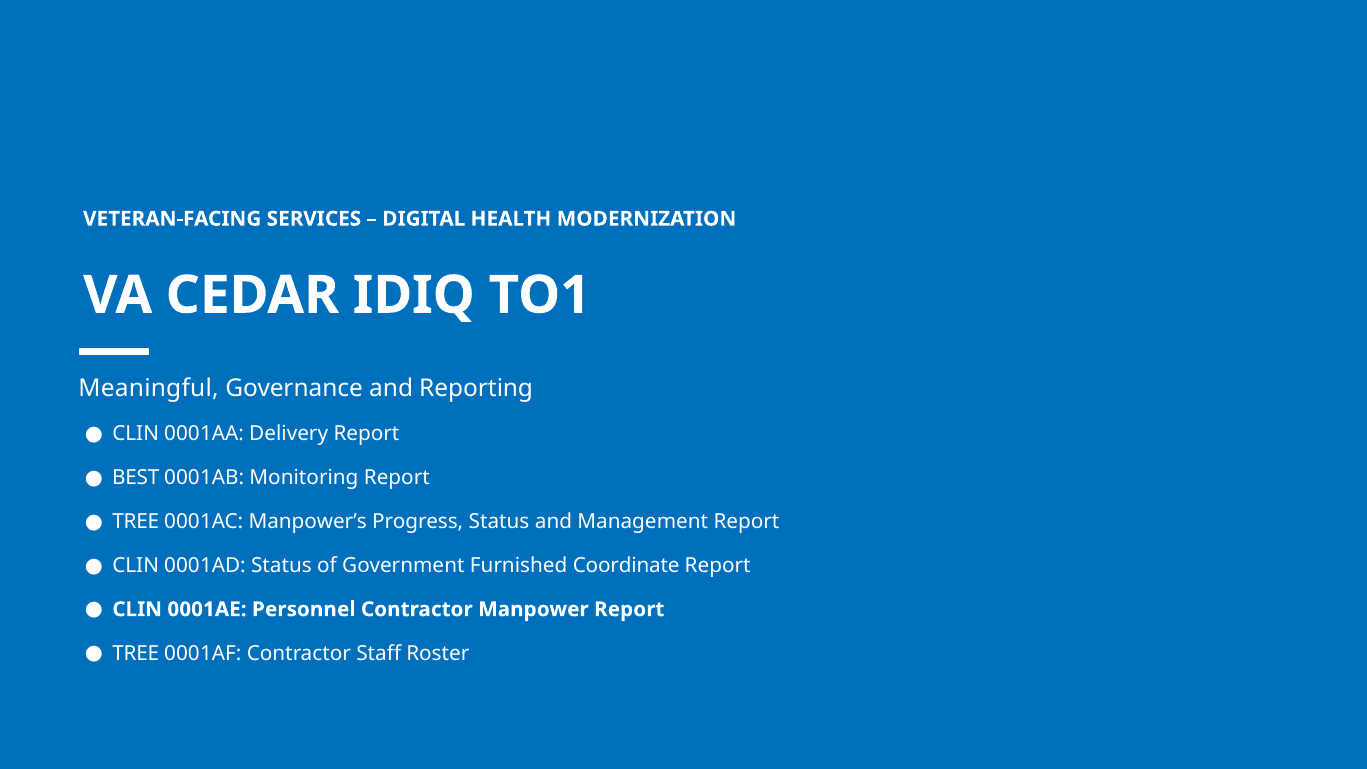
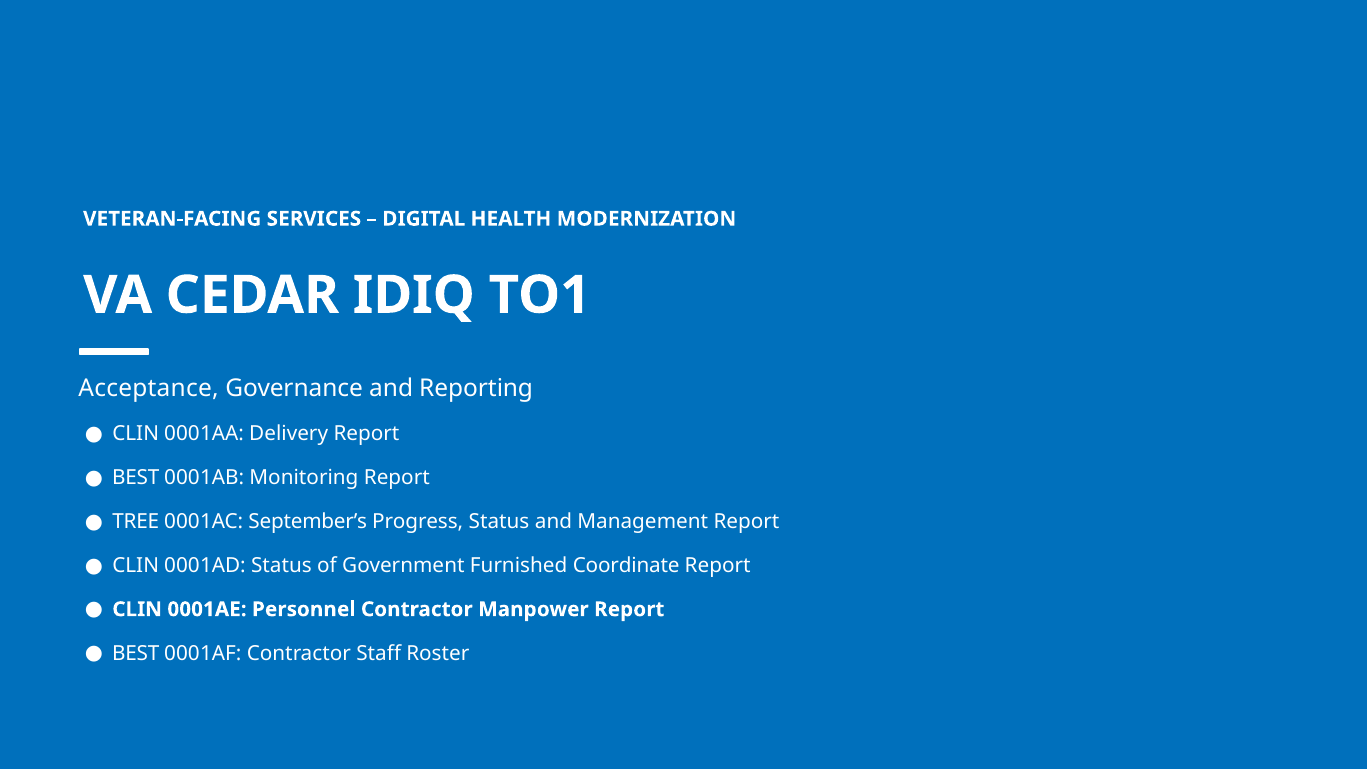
Meaningful: Meaningful -> Acceptance
Manpower’s: Manpower’s -> September’s
TREE at (136, 653): TREE -> BEST
